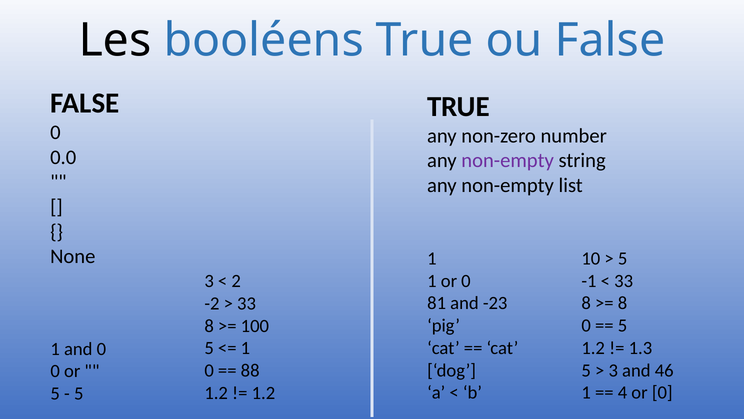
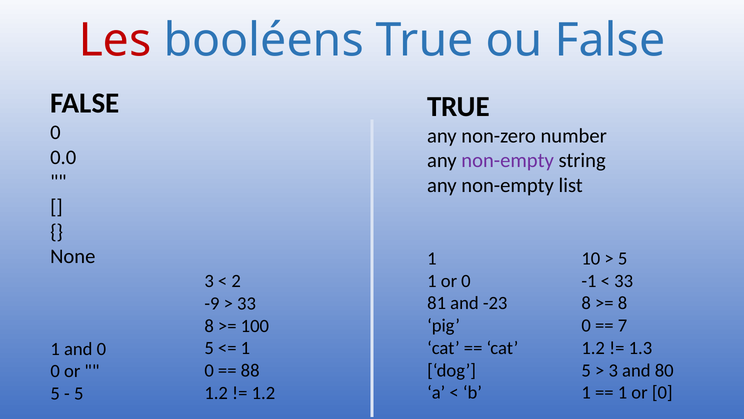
Les colour: black -> red
-2: -2 -> -9
5 at (622, 325): 5 -> 7
46: 46 -> 80
4 at (622, 392): 4 -> 1
